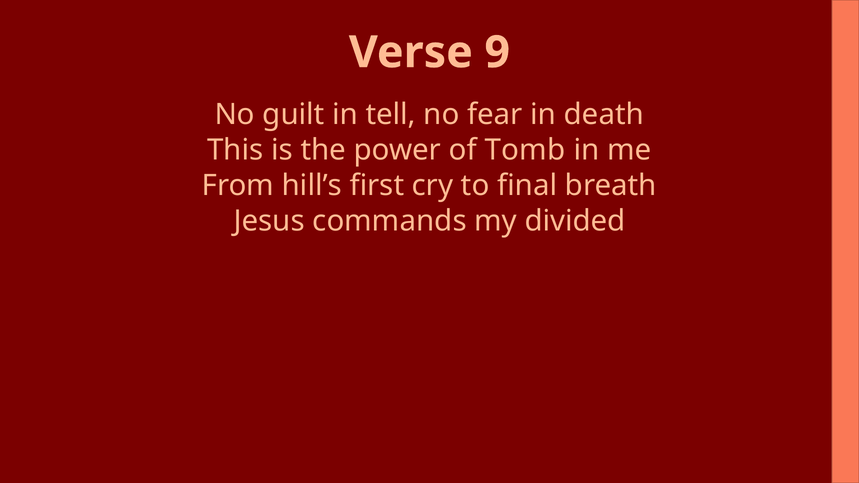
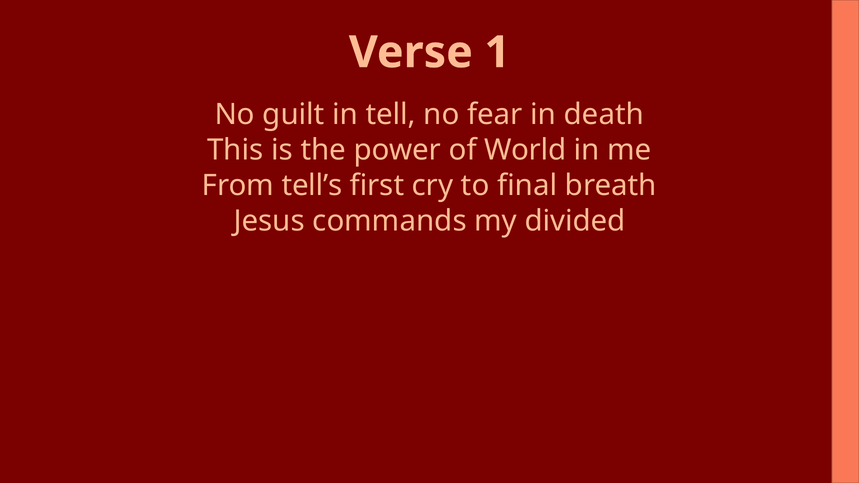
9: 9 -> 1
Tomb: Tomb -> World
hill’s: hill’s -> tell’s
